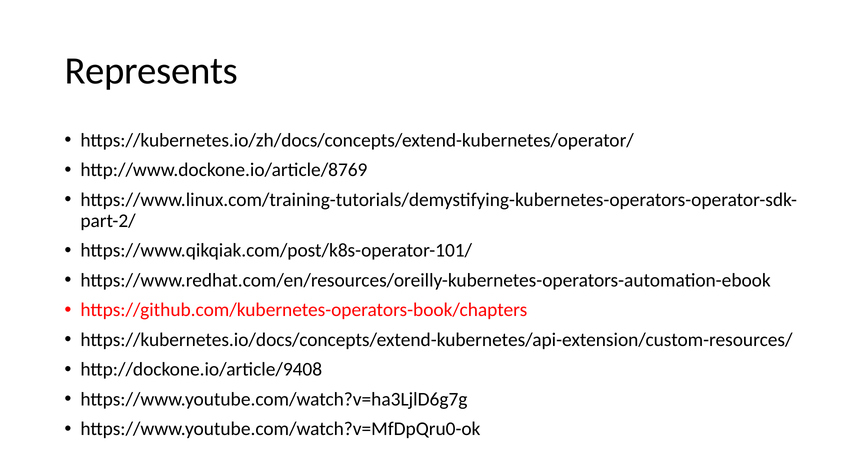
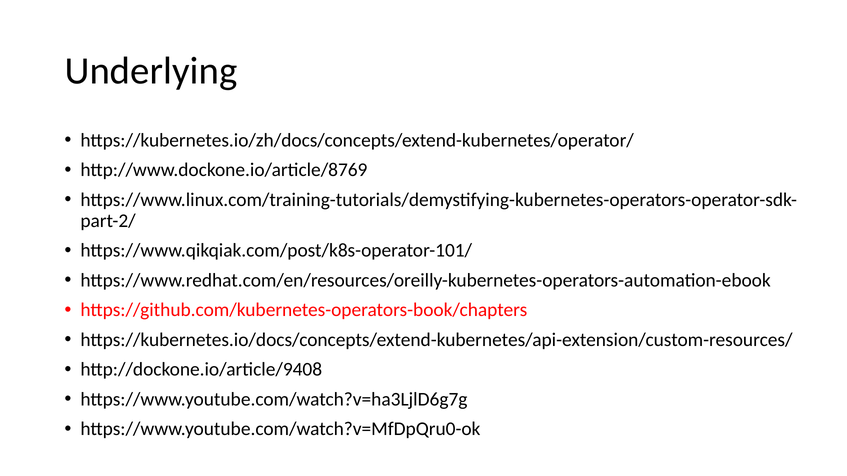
Represents: Represents -> Underlying
